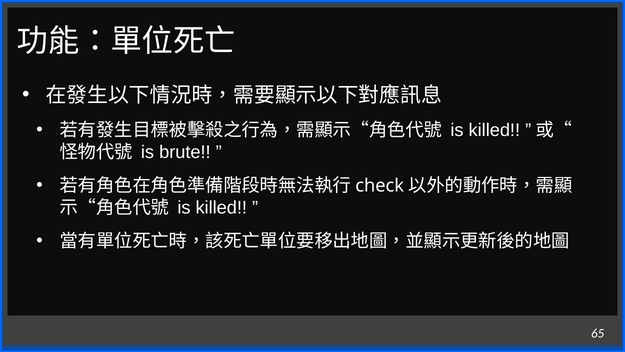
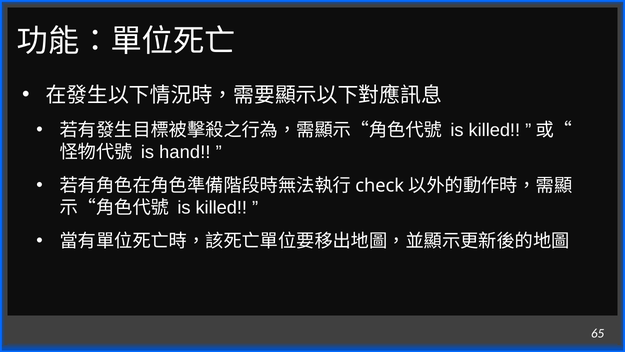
brute: brute -> hand
